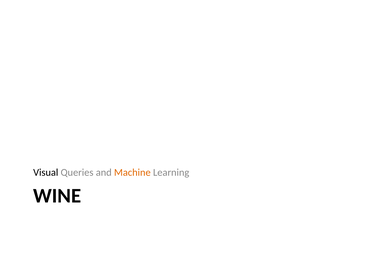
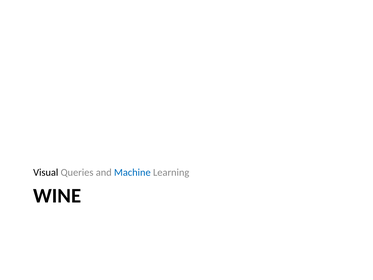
Machine colour: orange -> blue
